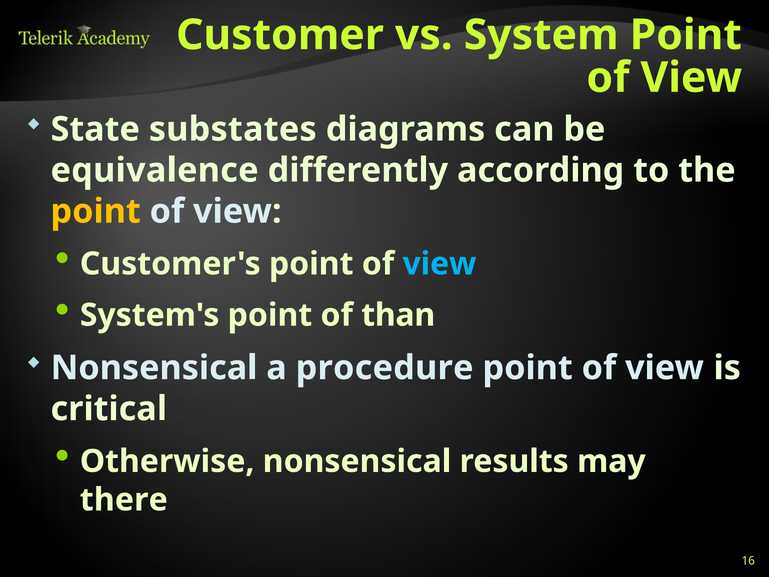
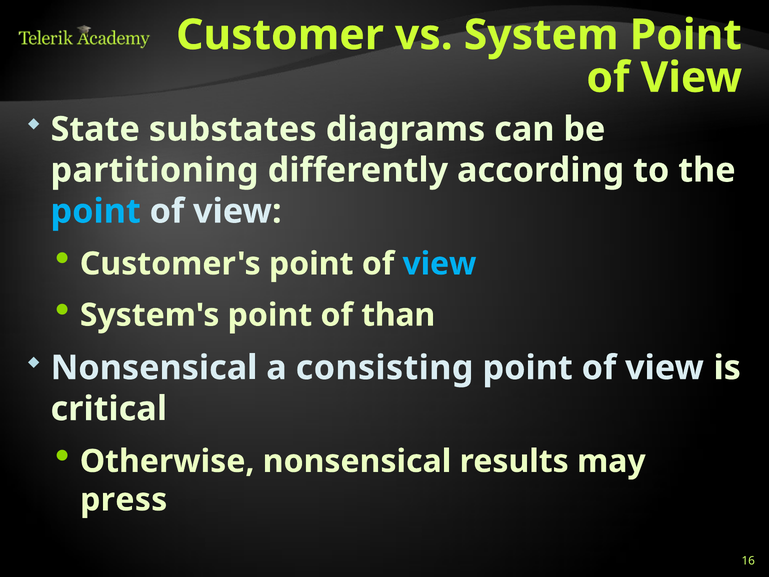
equivalence: equivalence -> partitioning
point at (96, 211) colour: yellow -> light blue
procedure: procedure -> consisting
there: there -> press
